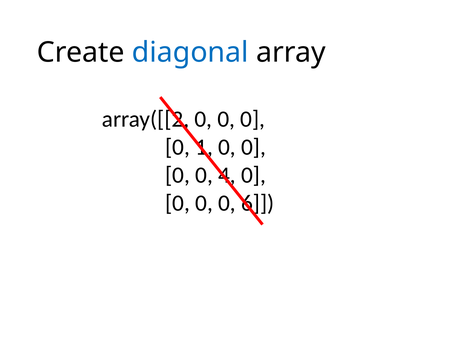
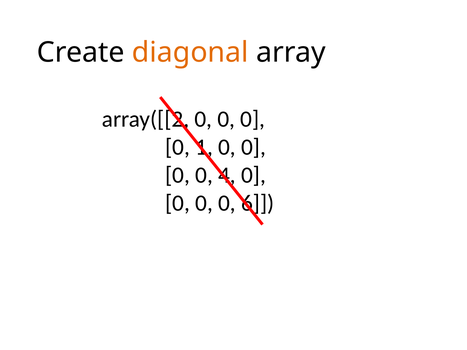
diagonal colour: blue -> orange
